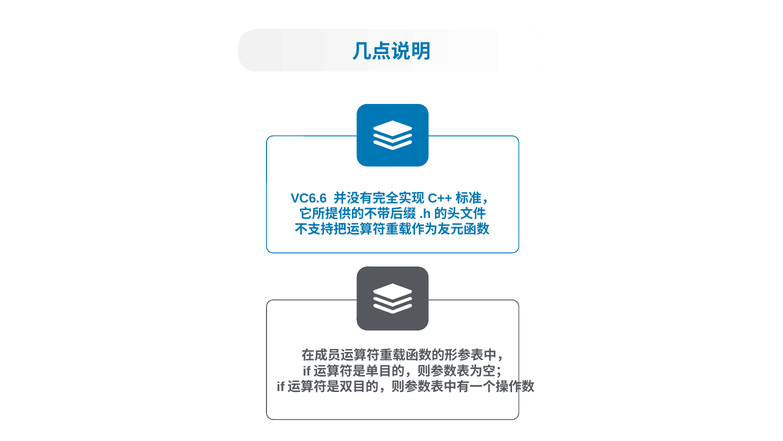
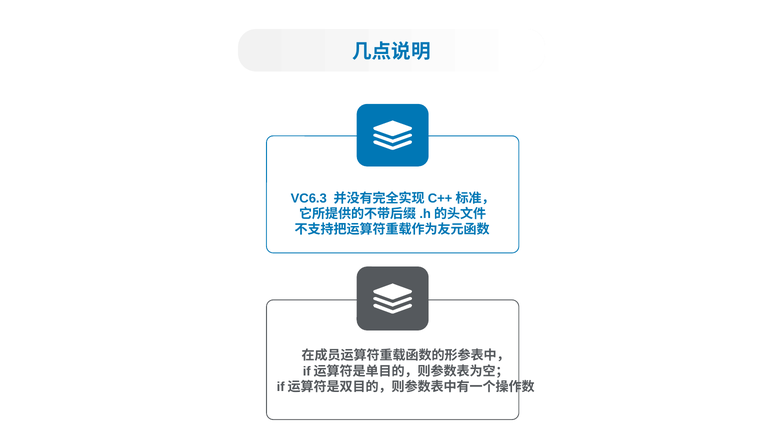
VC6.6: VC6.6 -> VC6.3
